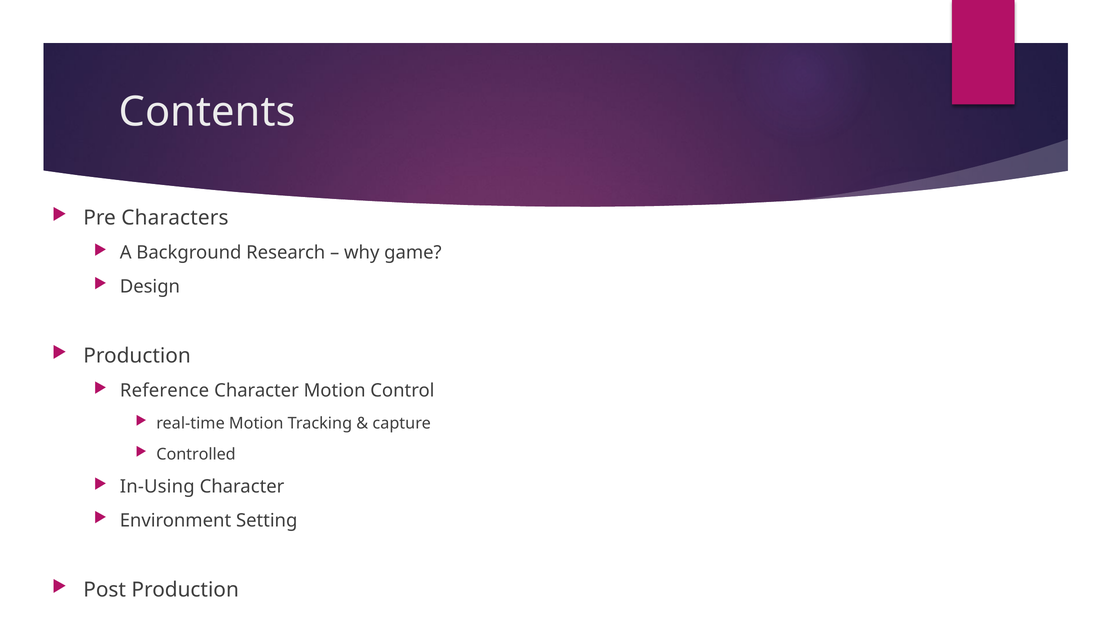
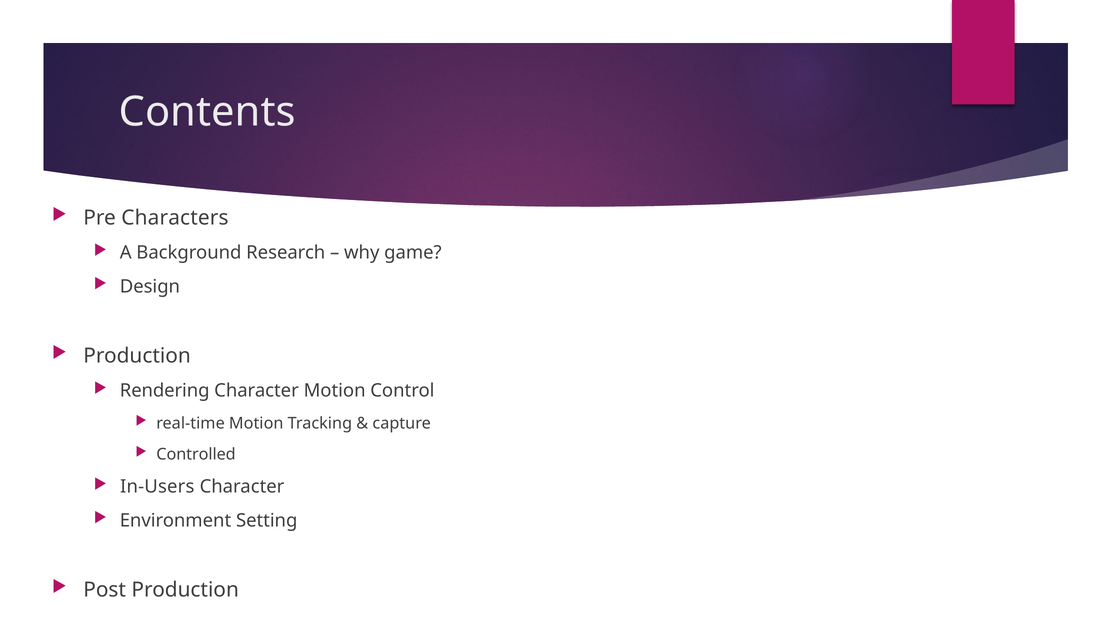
Reference: Reference -> Rendering
In-Using: In-Using -> In-Users
